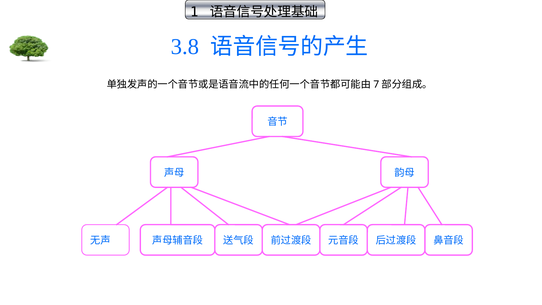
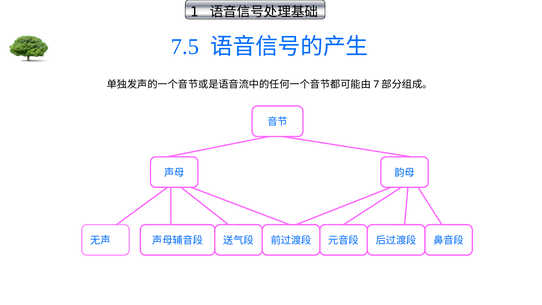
3.8: 3.8 -> 7.5
